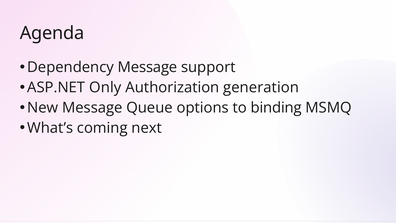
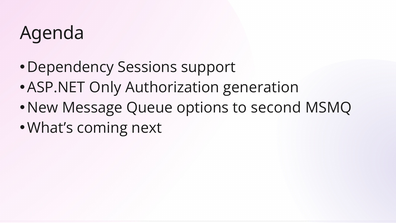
Dependency Message: Message -> Sessions
binding: binding -> second
